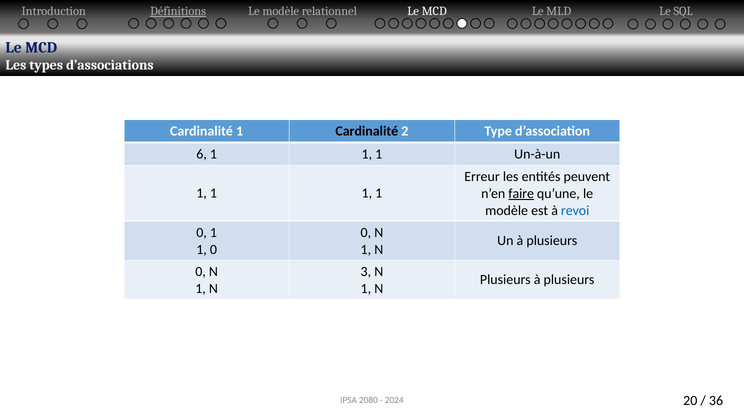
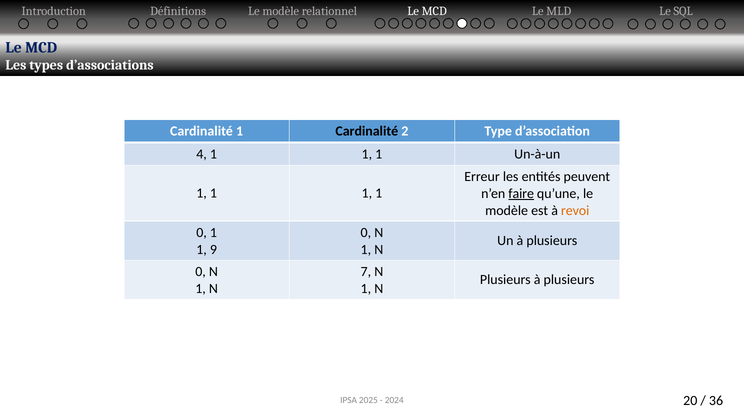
Définitions underline: present -> none
6: 6 -> 4
revoi colour: blue -> orange
1 0: 0 -> 9
3: 3 -> 7
2080: 2080 -> 2025
